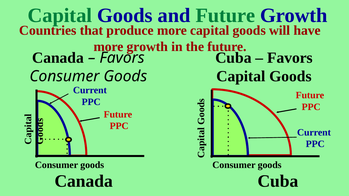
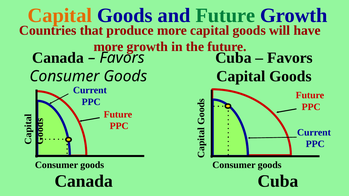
Capital at (60, 15) colour: green -> orange
